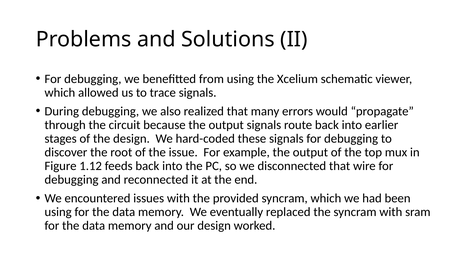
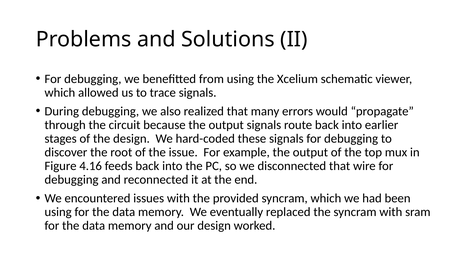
1.12: 1.12 -> 4.16
